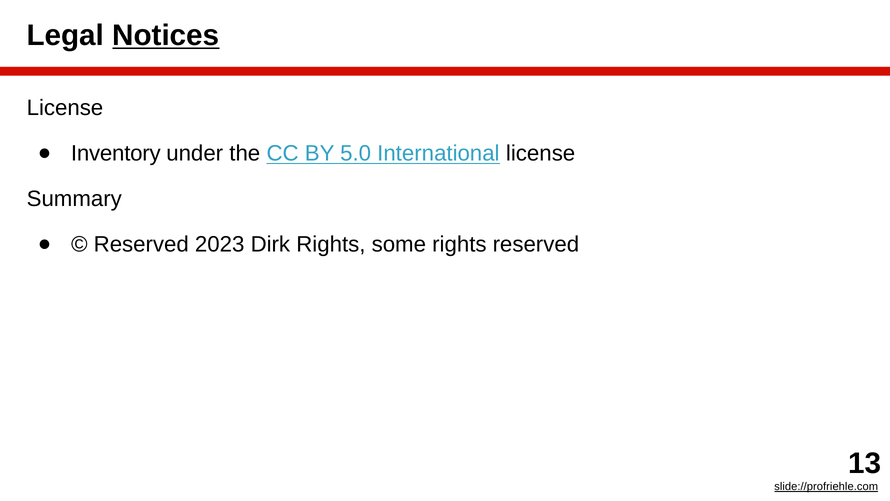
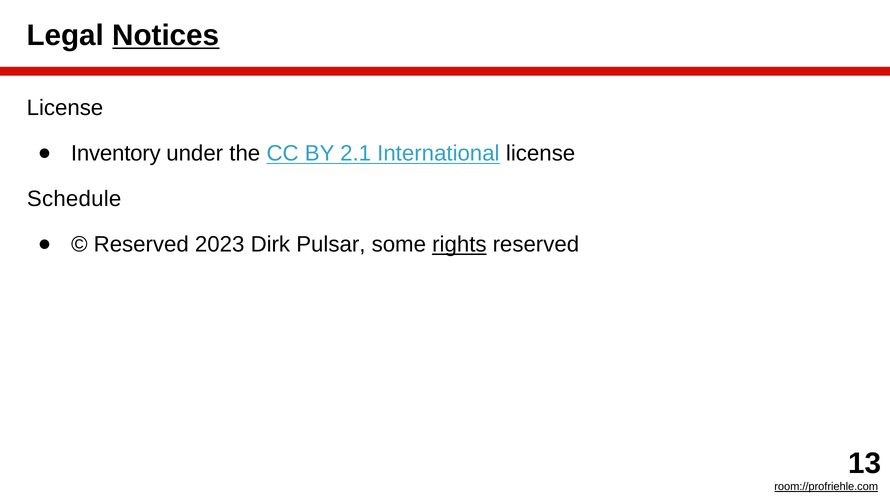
5.0: 5.0 -> 2.1
Summary: Summary -> Schedule
Dirk Rights: Rights -> Pulsar
rights at (459, 244) underline: none -> present
slide://profriehle.com: slide://profriehle.com -> room://profriehle.com
